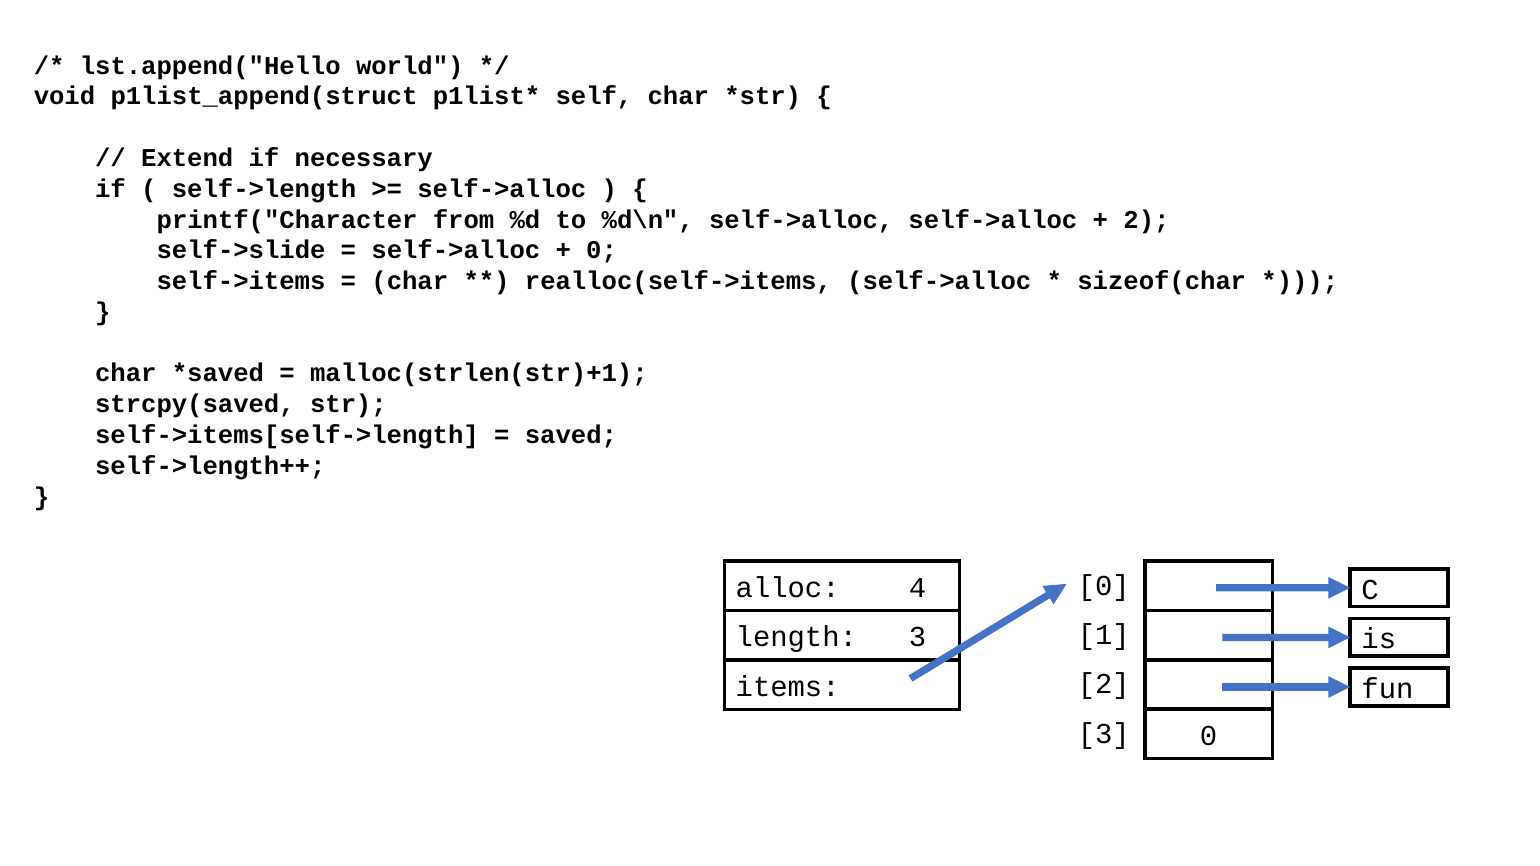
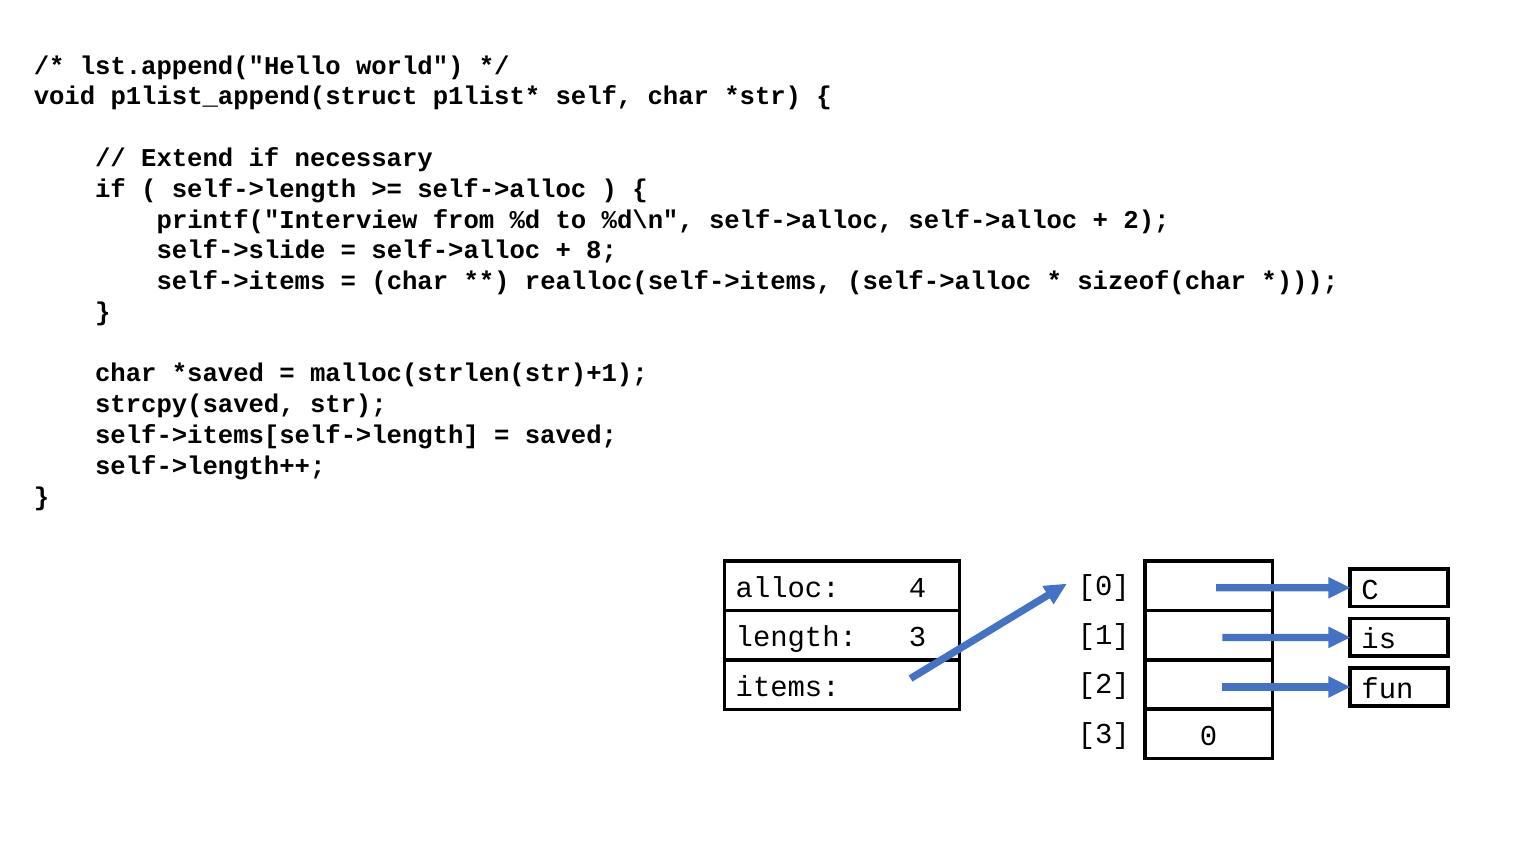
printf("Character: printf("Character -> printf("Interview
0 at (602, 250): 0 -> 8
